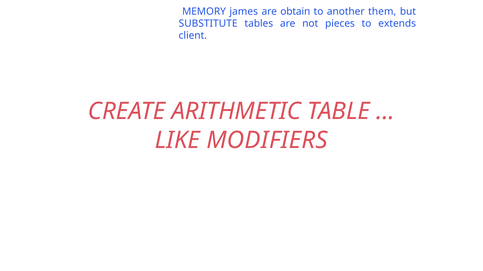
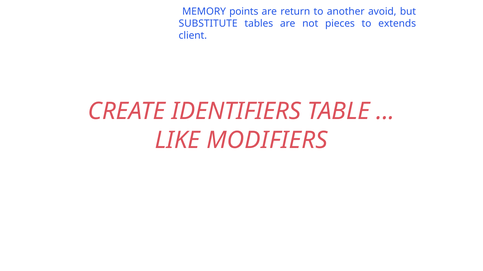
james: james -> points
obtain: obtain -> return
them: them -> avoid
ARITHMETIC: ARITHMETIC -> IDENTIFIERS
